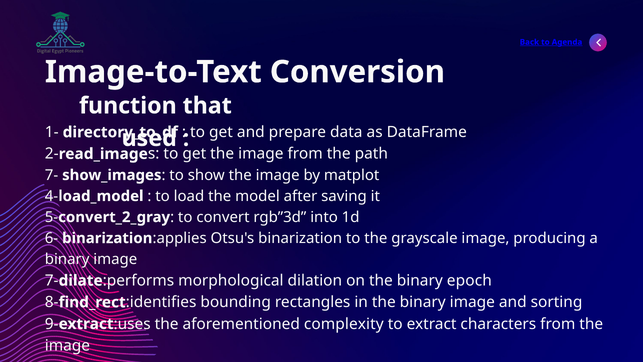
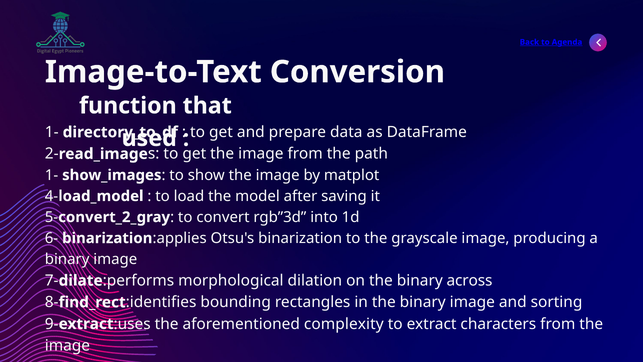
7- at (52, 175): 7- -> 1-
epoch: epoch -> across
